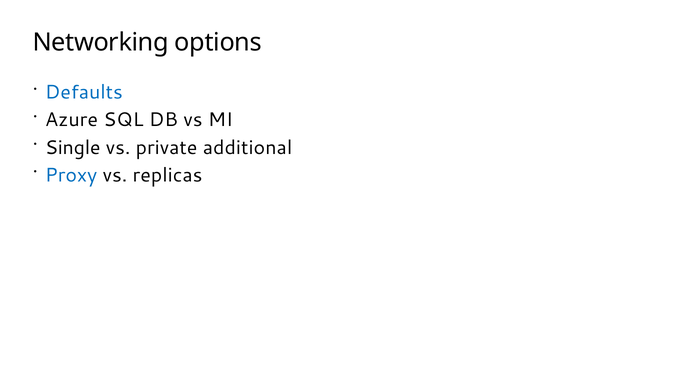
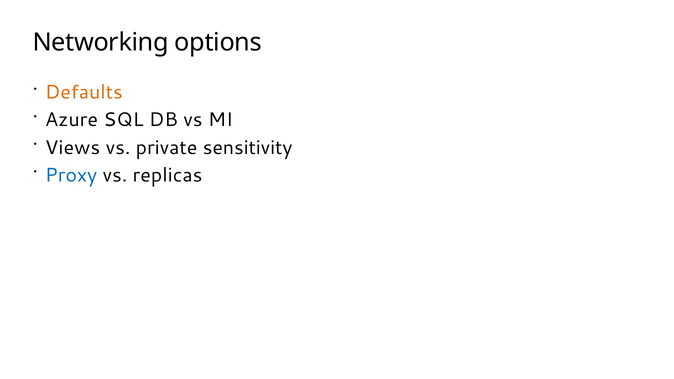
Defaults colour: blue -> orange
Single: Single -> Views
additional: additional -> sensitivity
